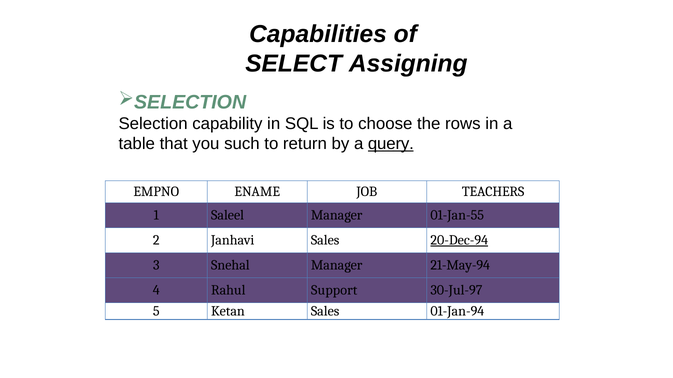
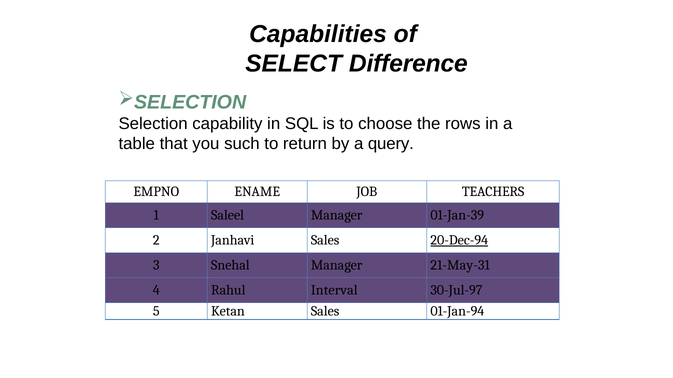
Assigning: Assigning -> Difference
query underline: present -> none
01-Jan-55: 01-Jan-55 -> 01-Jan-39
21-May-94: 21-May-94 -> 21-May-31
Support: Support -> Interval
